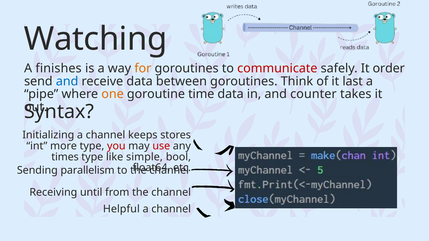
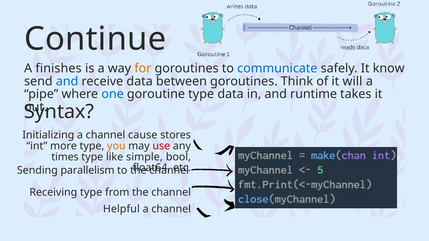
Watching: Watching -> Continue
communicate colour: red -> blue
order: order -> know
last: last -> will
one colour: orange -> blue
goroutine time: time -> type
counter: counter -> runtime
keeps: keeps -> cause
you colour: red -> orange
Receiving until: until -> type
